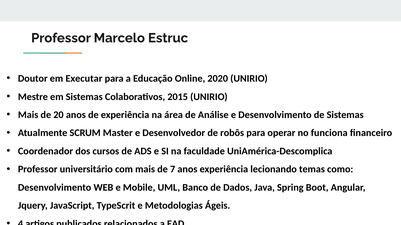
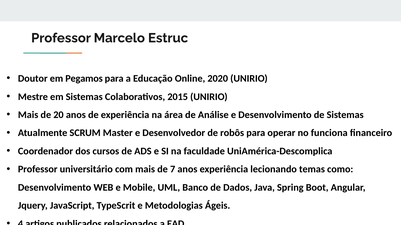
Executar: Executar -> Pegamos
